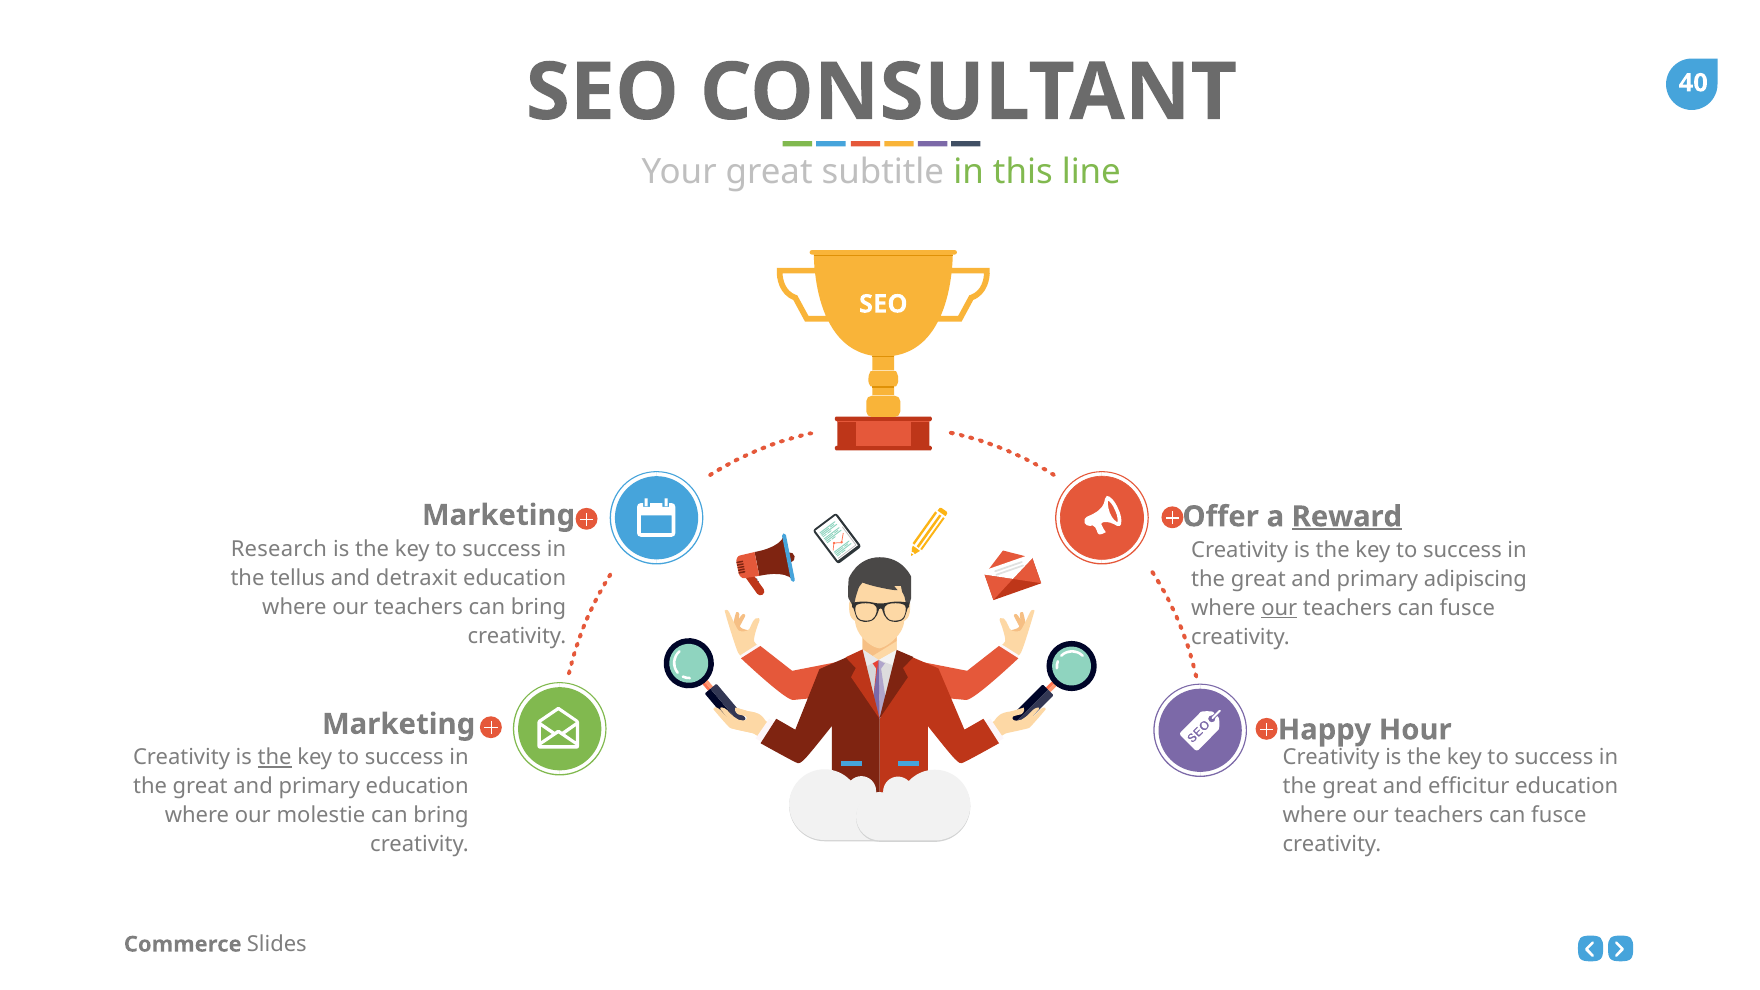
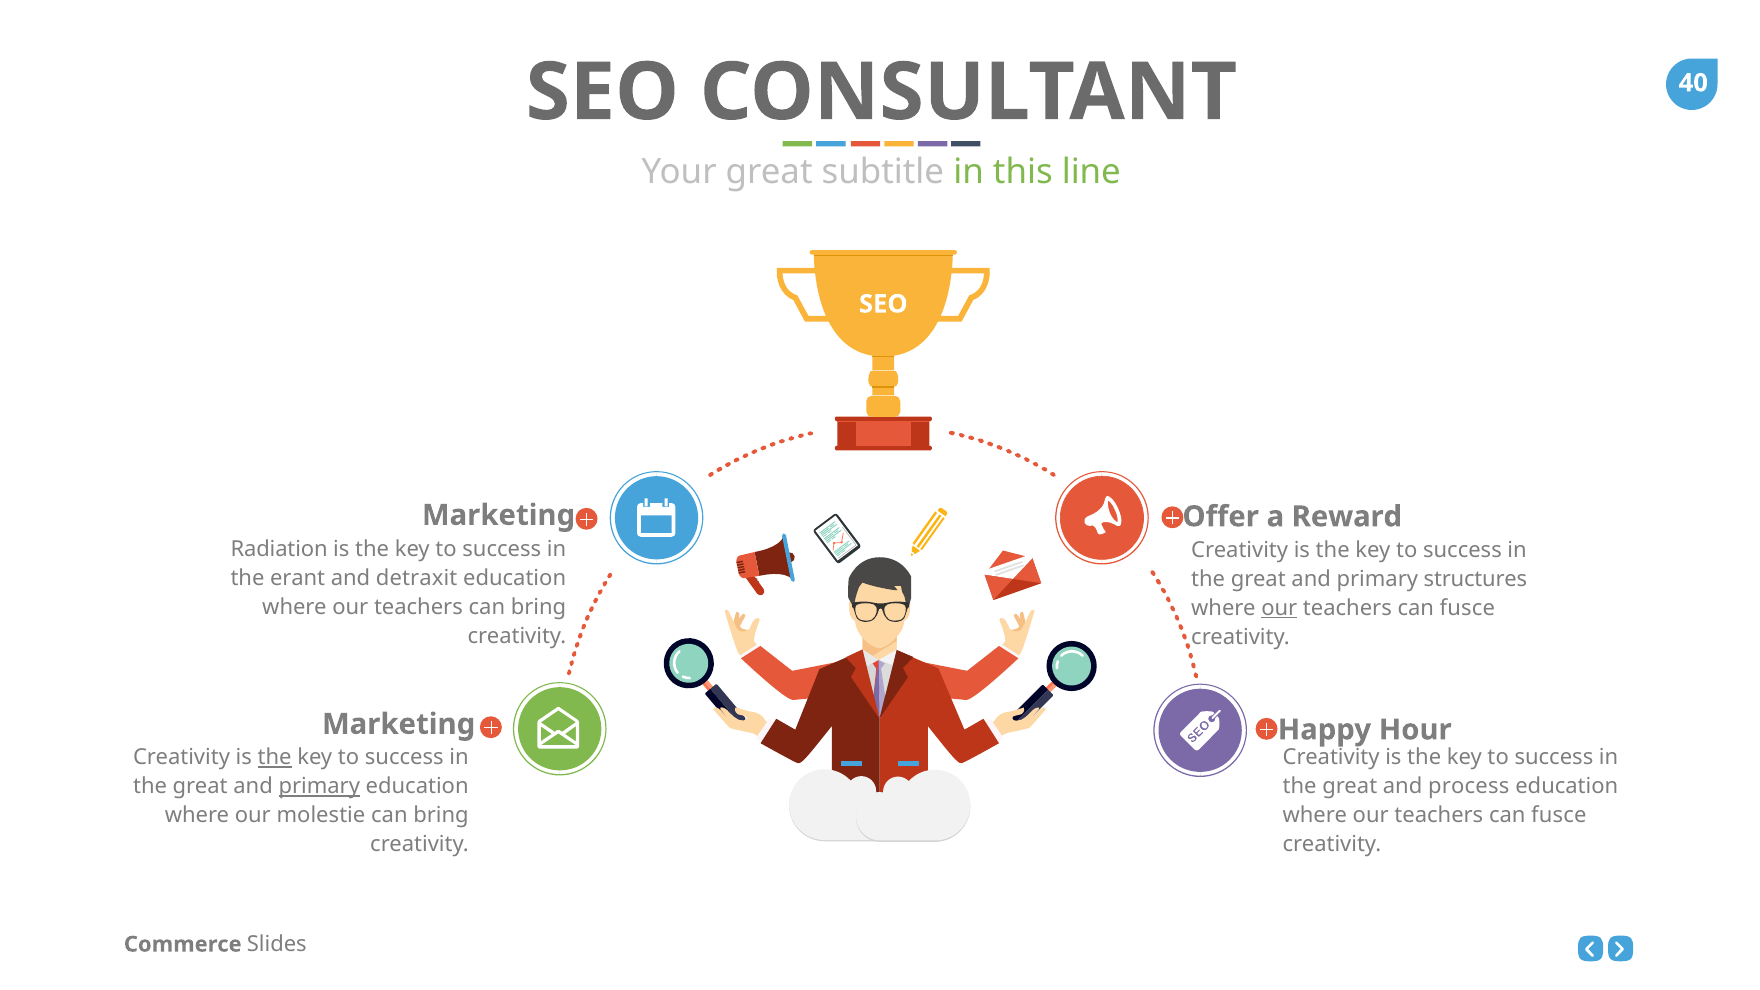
Reward underline: present -> none
Research: Research -> Radiation
tellus: tellus -> erant
adipiscing: adipiscing -> structures
efficitur: efficitur -> process
primary at (319, 787) underline: none -> present
